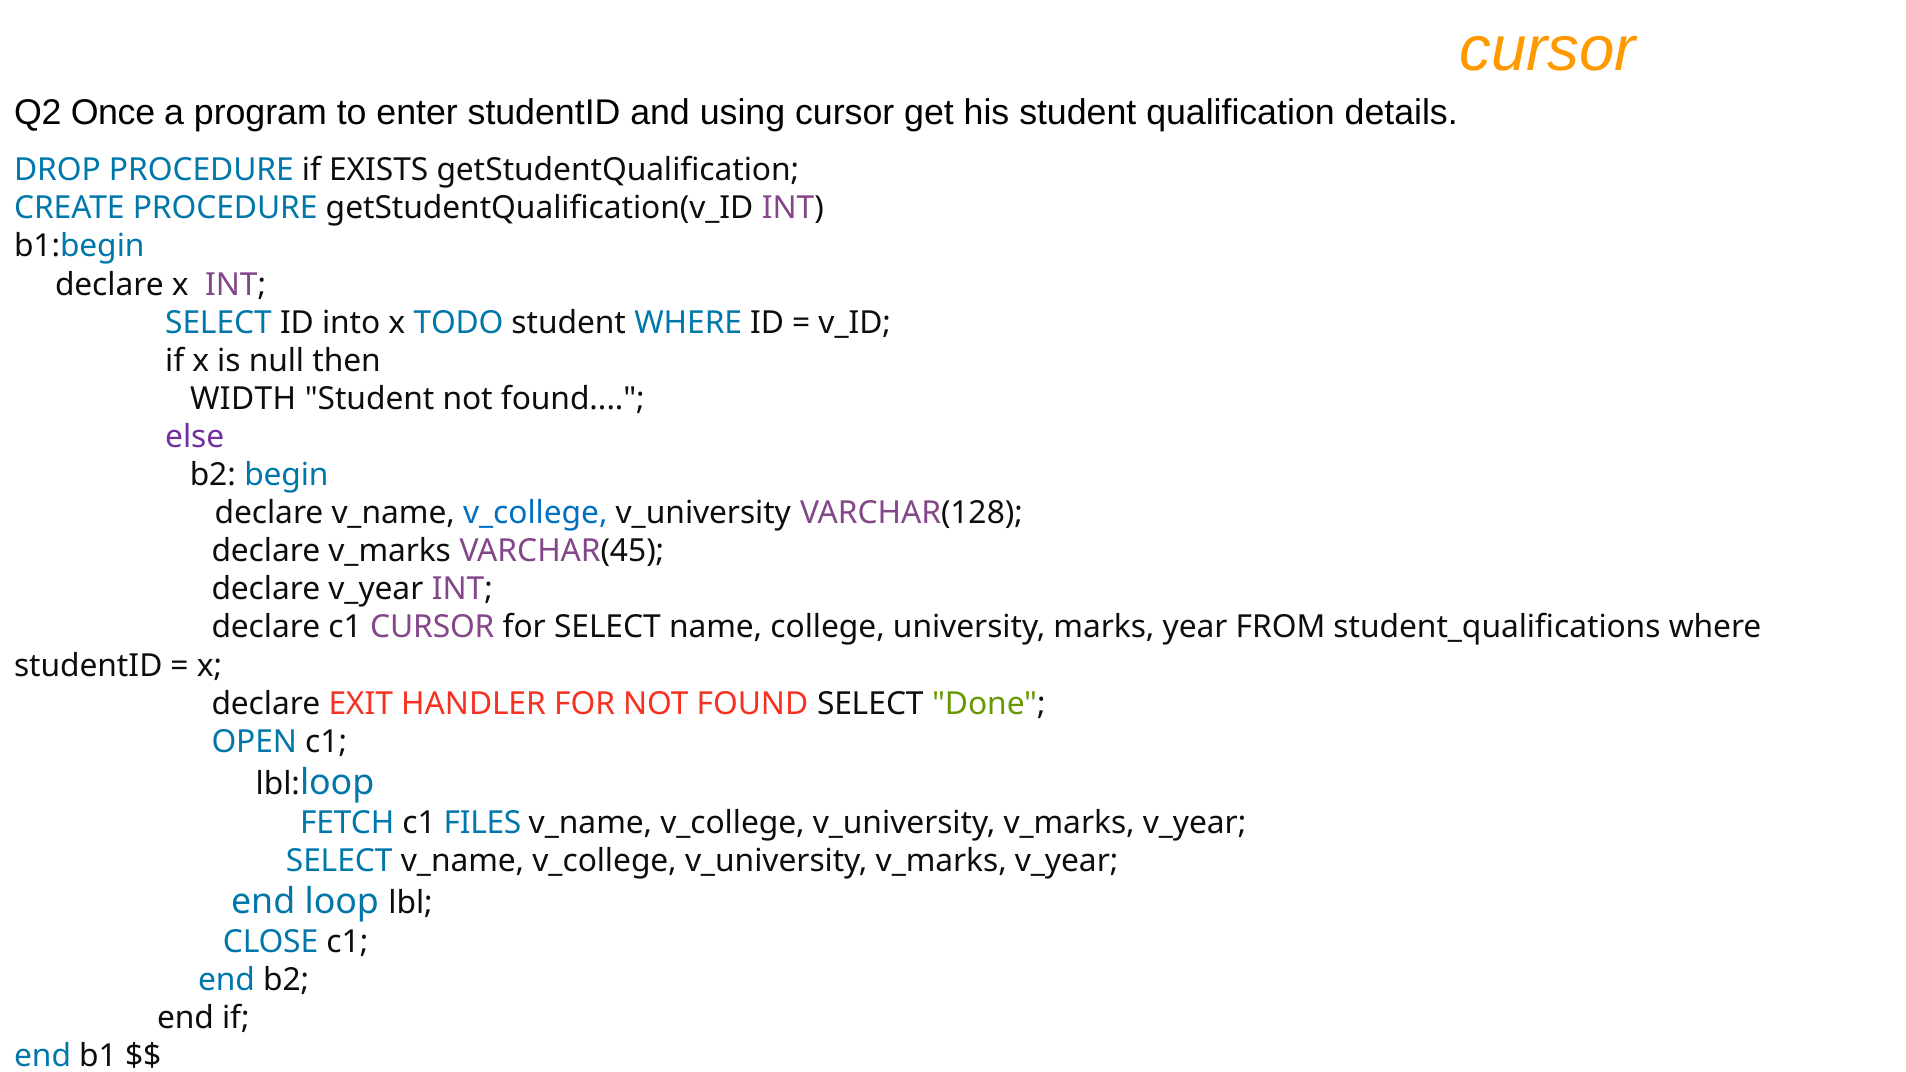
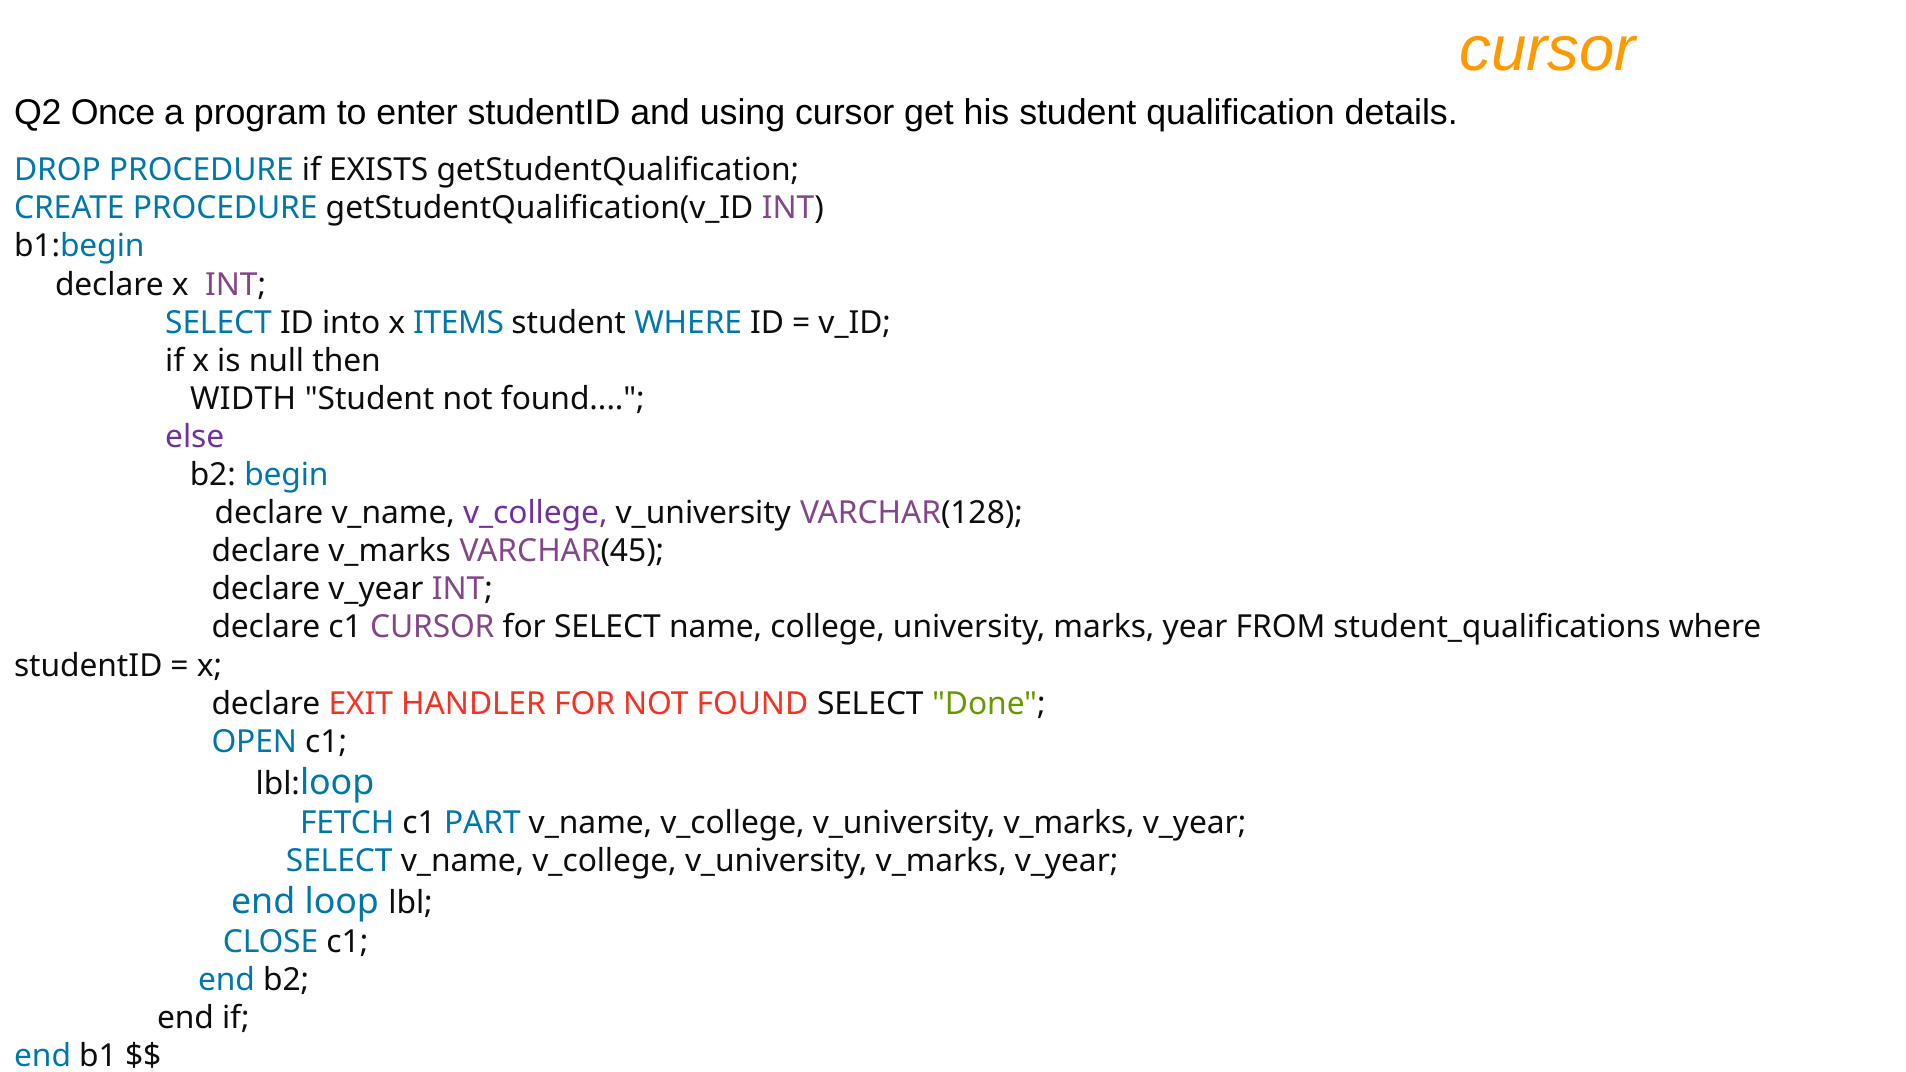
TODO: TODO -> ITEMS
v_college at (535, 513) colour: blue -> purple
FILES: FILES -> PART
